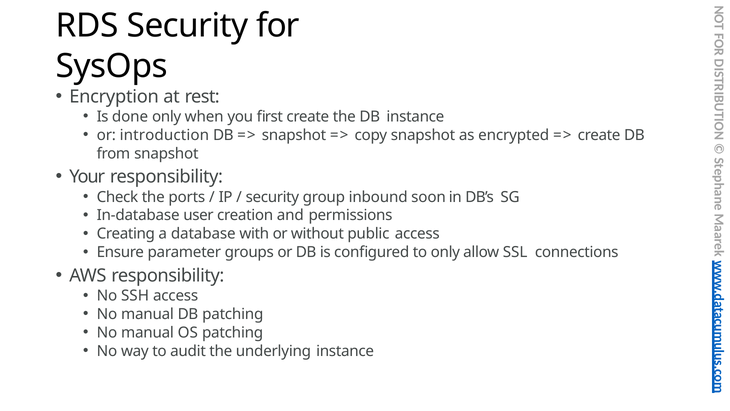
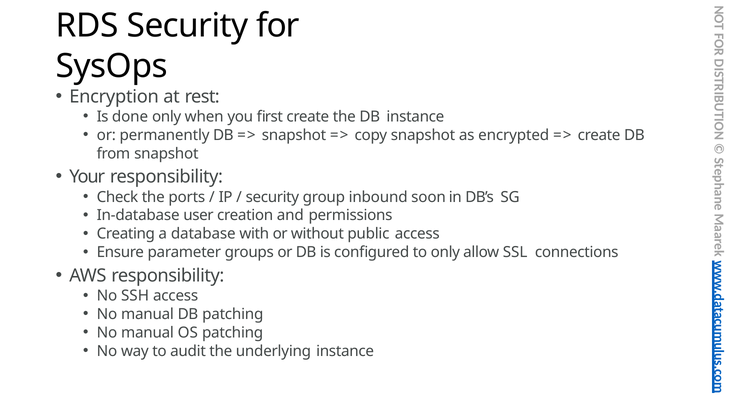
introduction: introduction -> permanently
